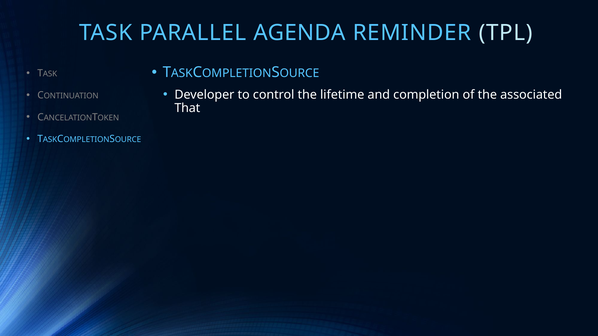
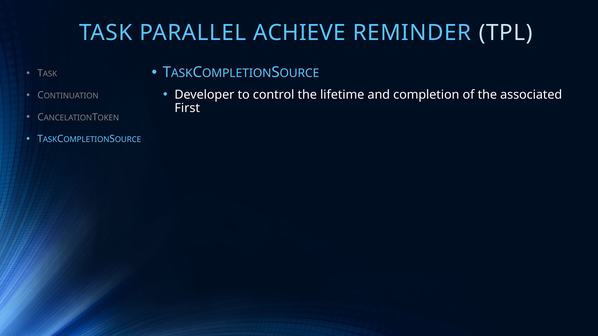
AGENDA: AGENDA -> ACHIEVE
That: That -> First
